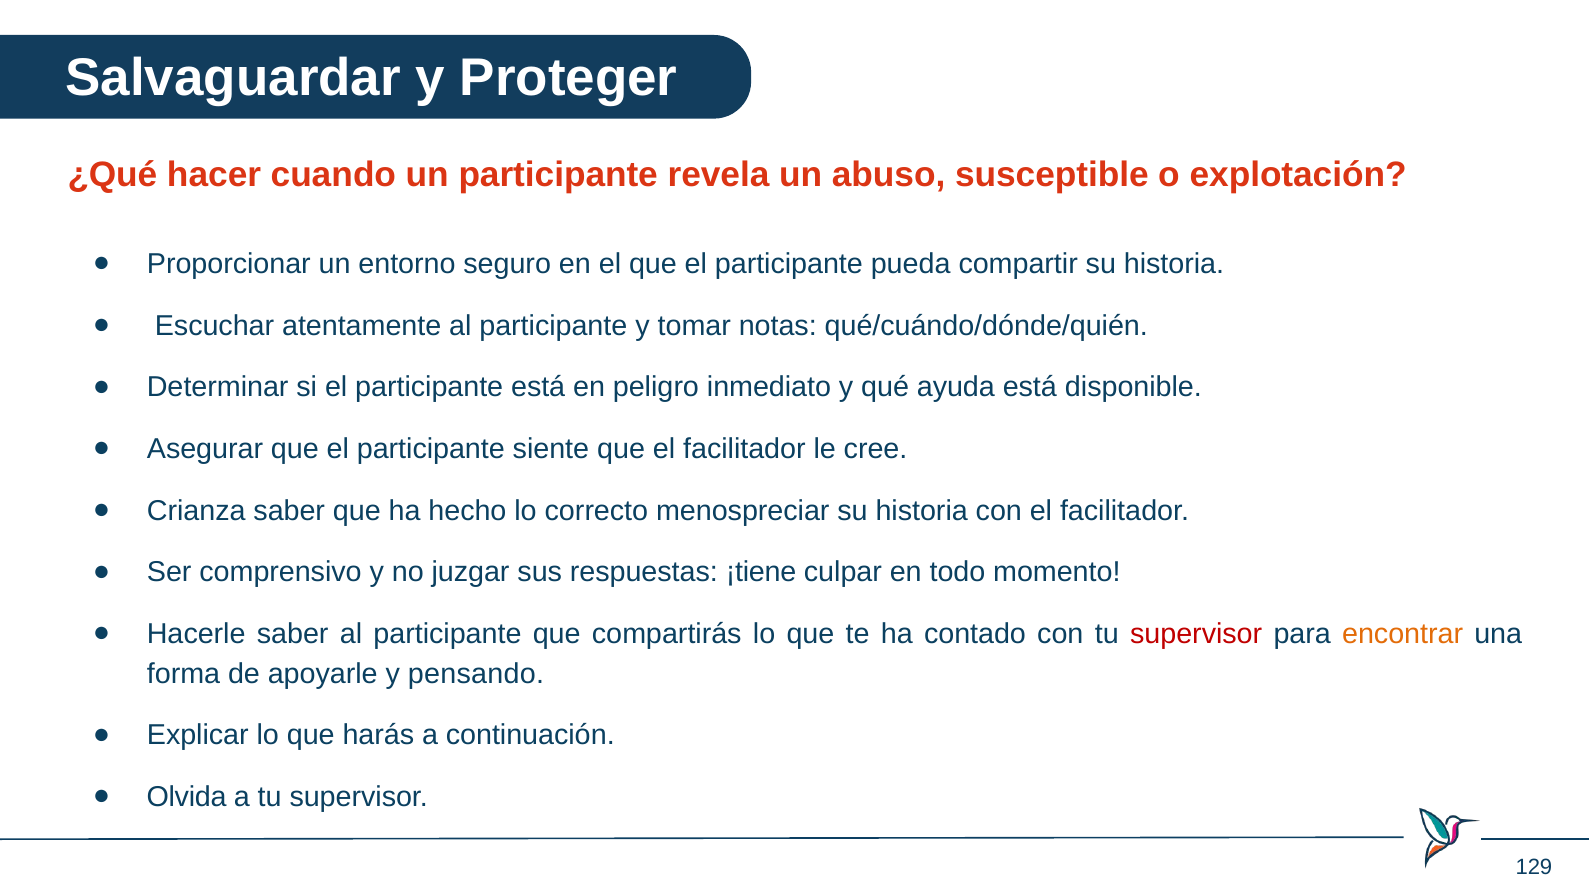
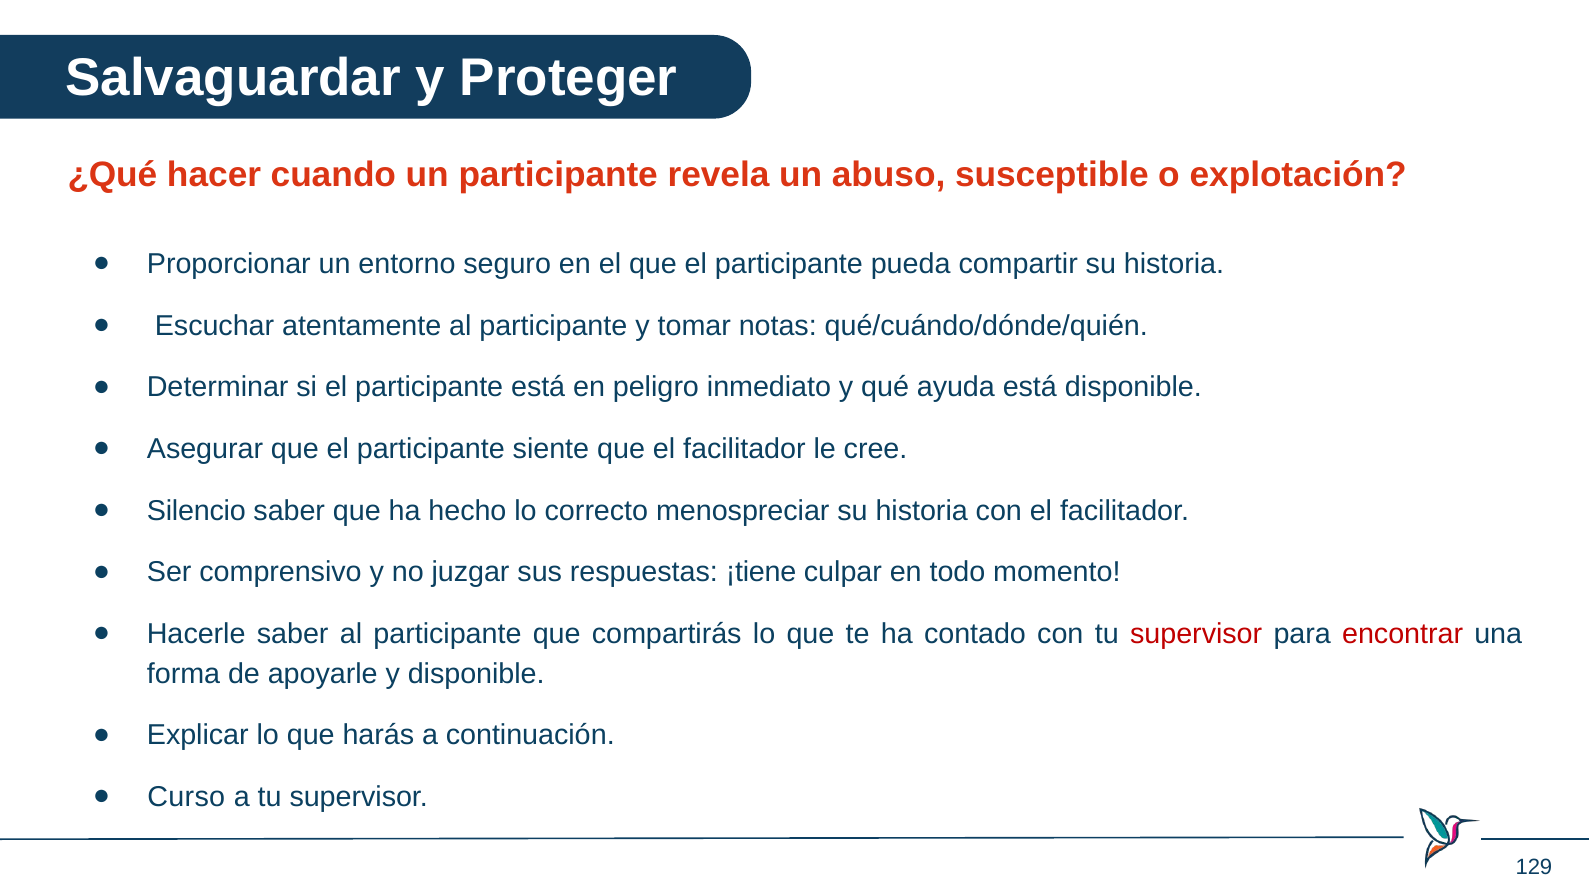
Crianza: Crianza -> Silencio
encontrar colour: orange -> red
y pensando: pensando -> disponible
Olvida: Olvida -> Curso
